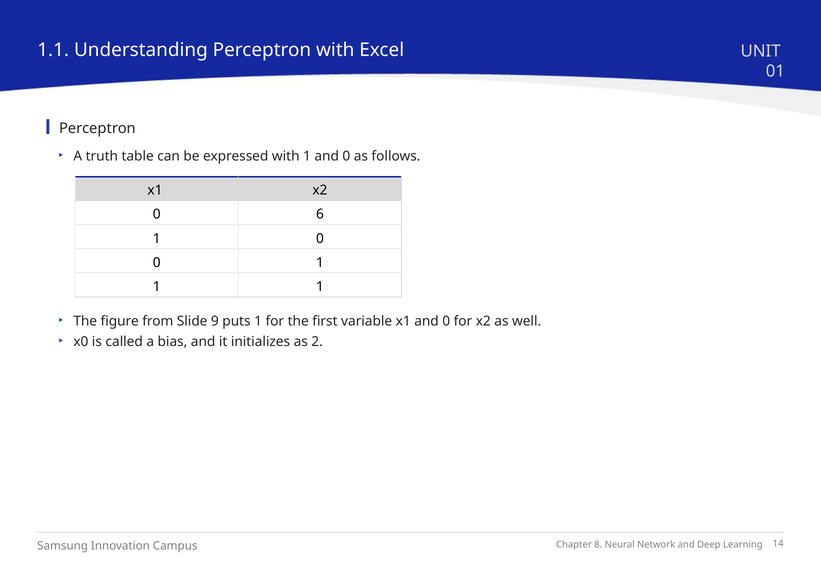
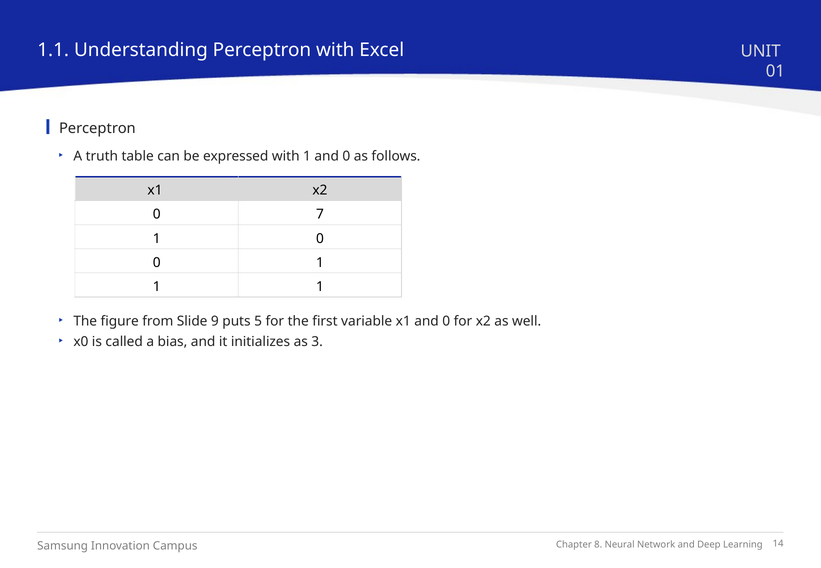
6: 6 -> 7
puts 1: 1 -> 5
2: 2 -> 3
